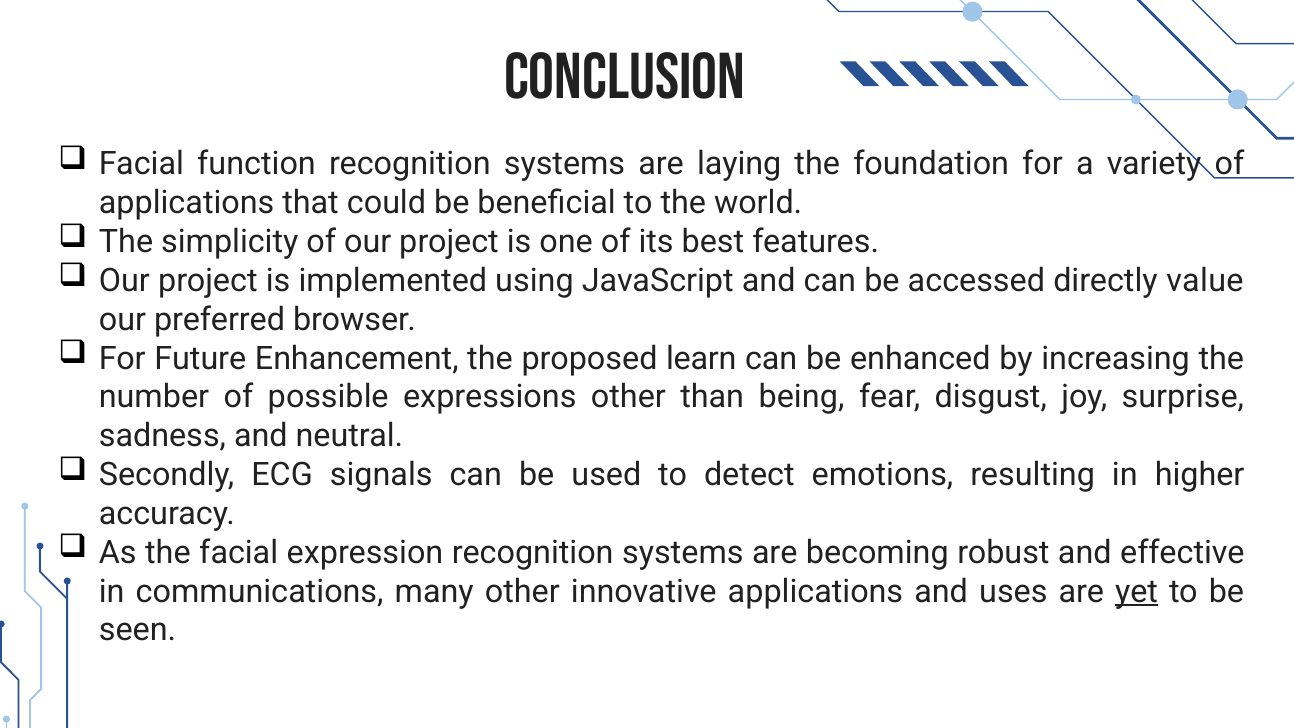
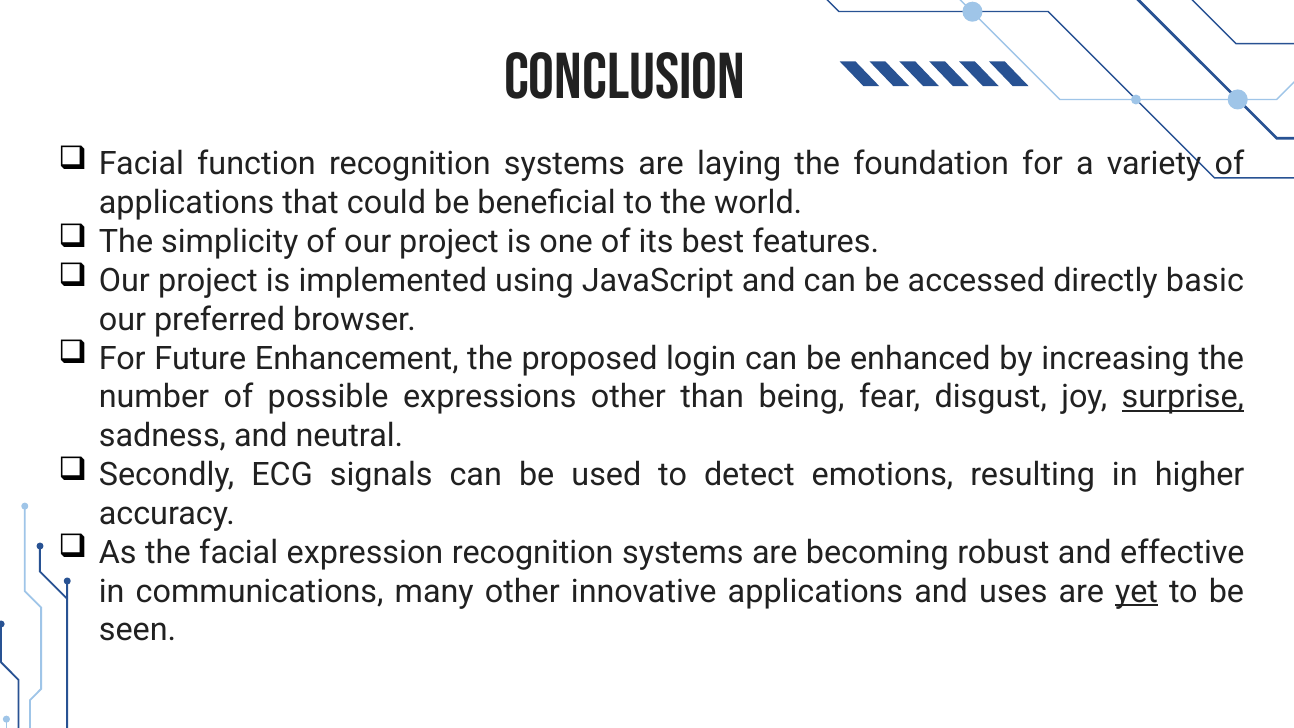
value: value -> basic
learn: learn -> login
surprise underline: none -> present
